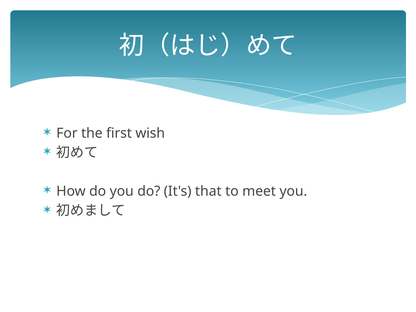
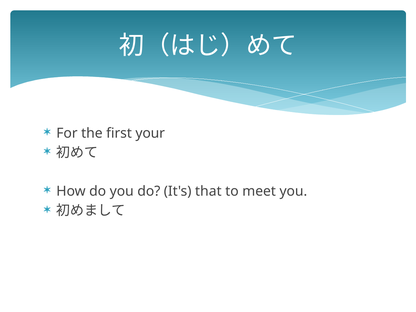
wish: wish -> your
